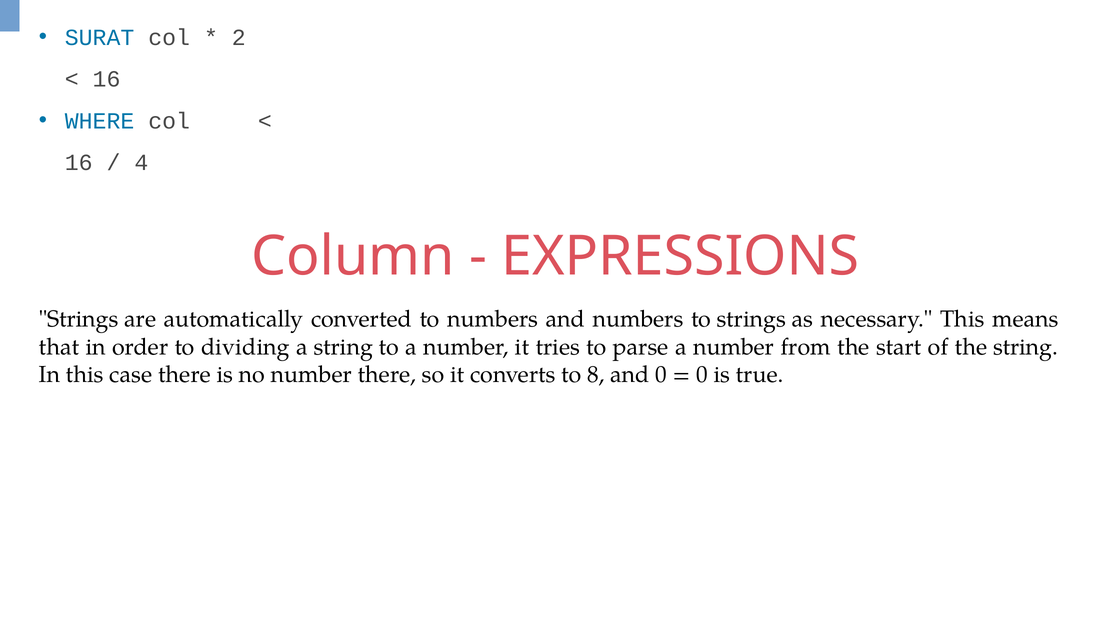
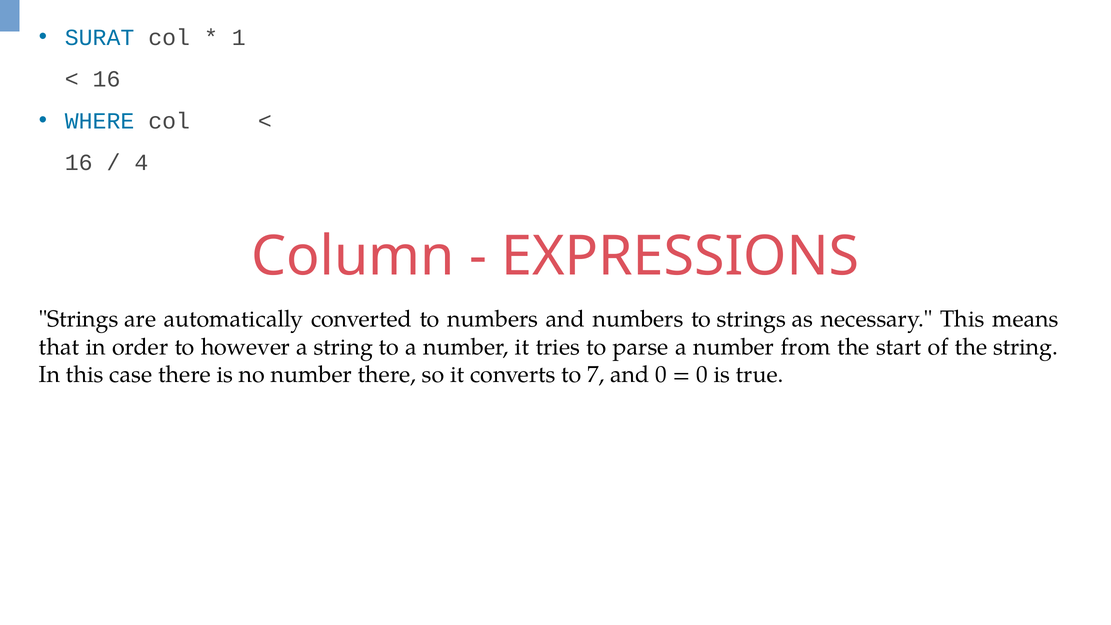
2: 2 -> 1
dividing: dividing -> however
8: 8 -> 7
